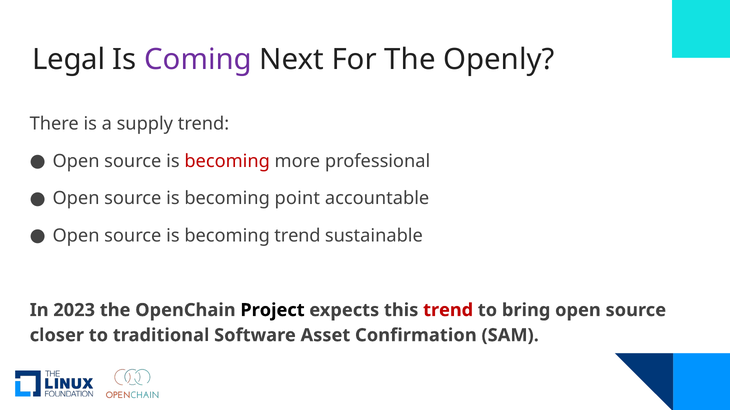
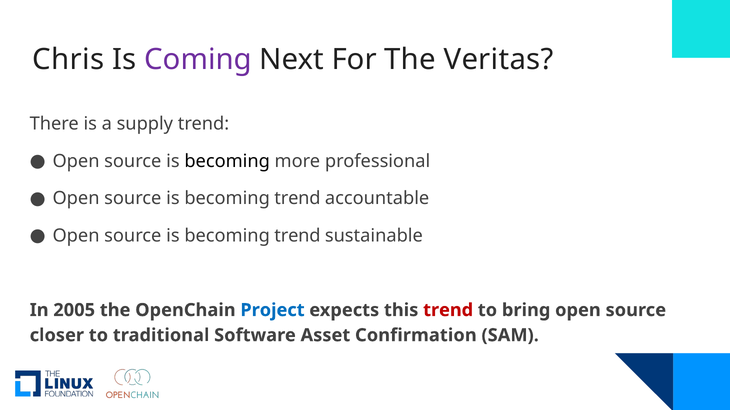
Legal: Legal -> Chris
Openly: Openly -> Veritas
becoming at (227, 161) colour: red -> black
point at (297, 199): point -> trend
2023: 2023 -> 2005
Project colour: black -> blue
